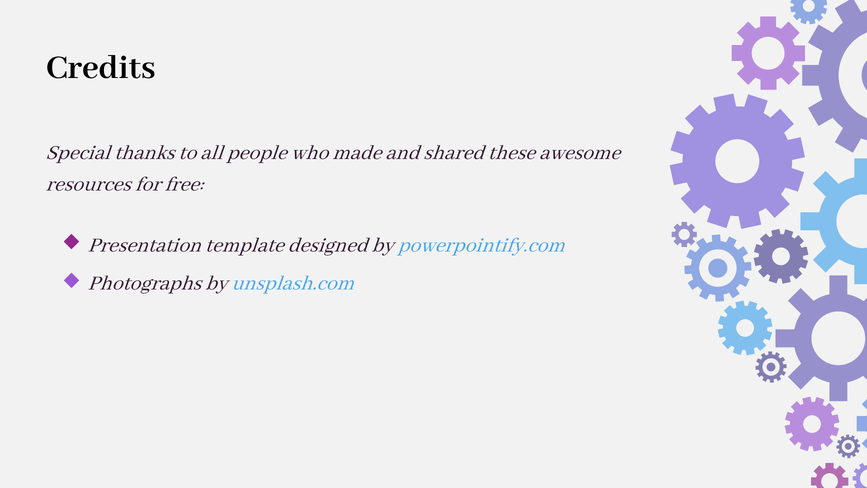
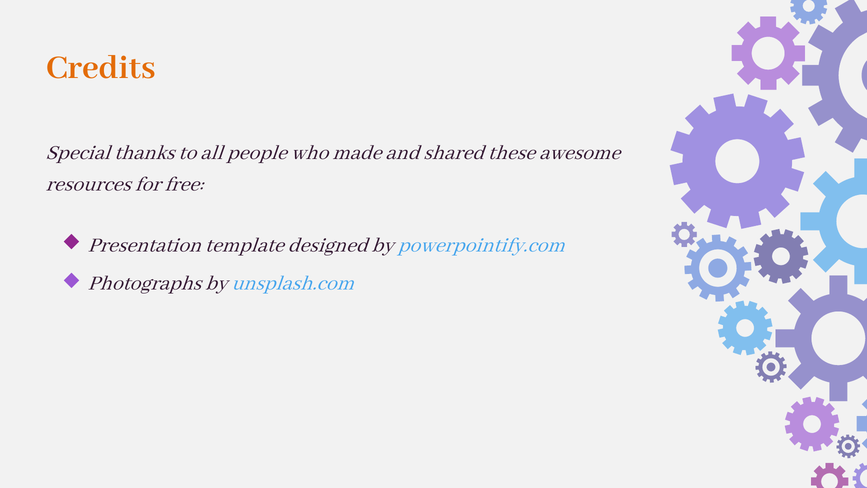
Credits colour: black -> orange
